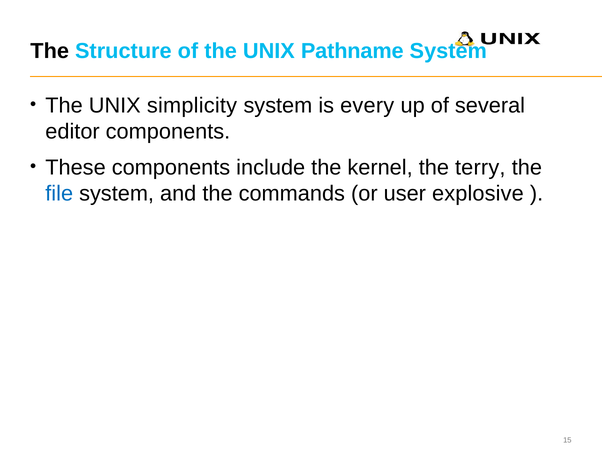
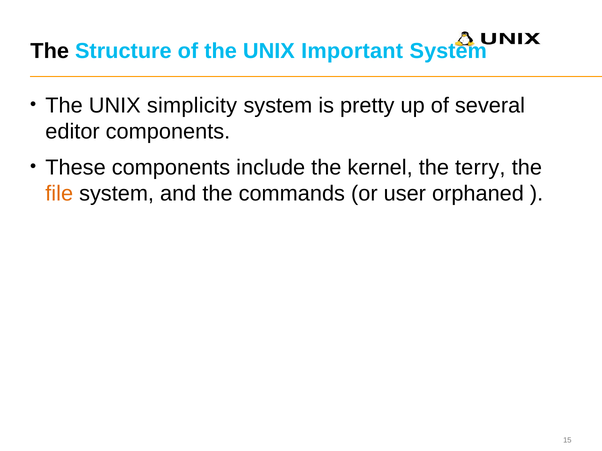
Pathname: Pathname -> Important
every: every -> pretty
file colour: blue -> orange
explosive: explosive -> orphaned
